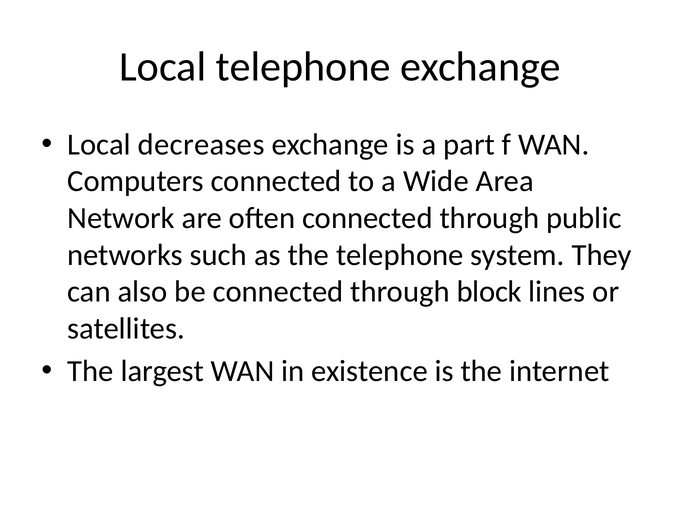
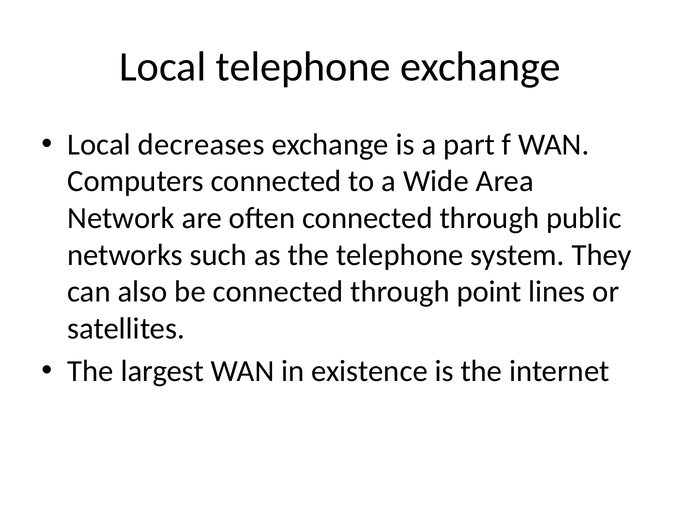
block: block -> point
